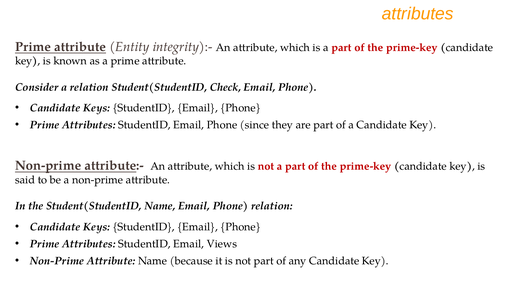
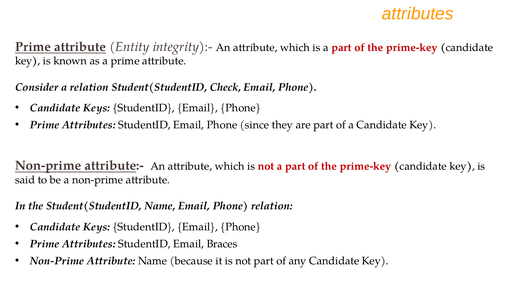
Views: Views -> Braces
